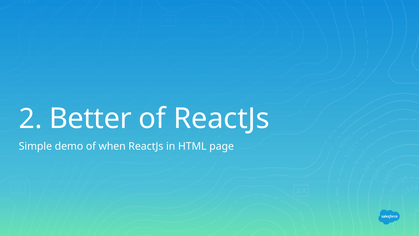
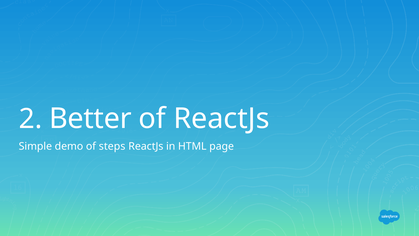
when: when -> steps
